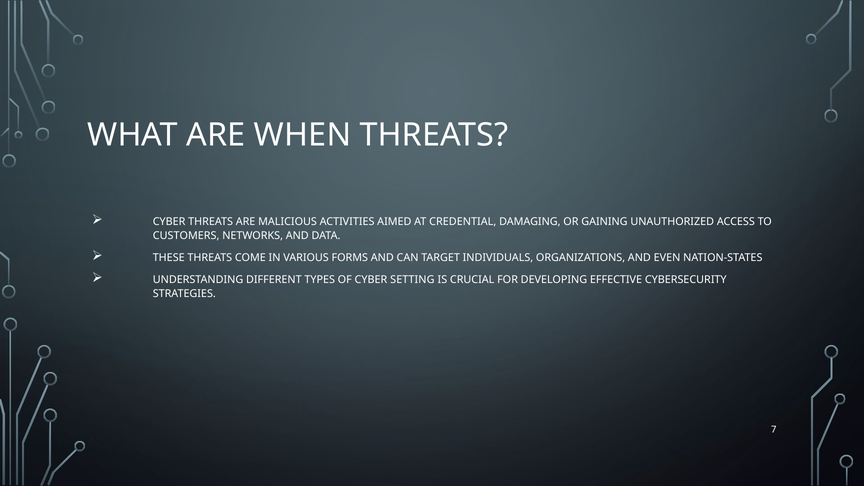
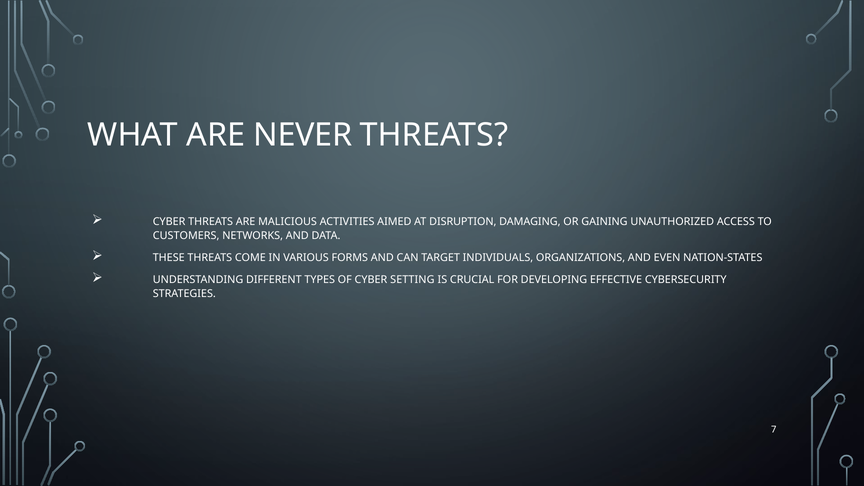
WHEN: WHEN -> NEVER
CREDENTIAL: CREDENTIAL -> DISRUPTION
